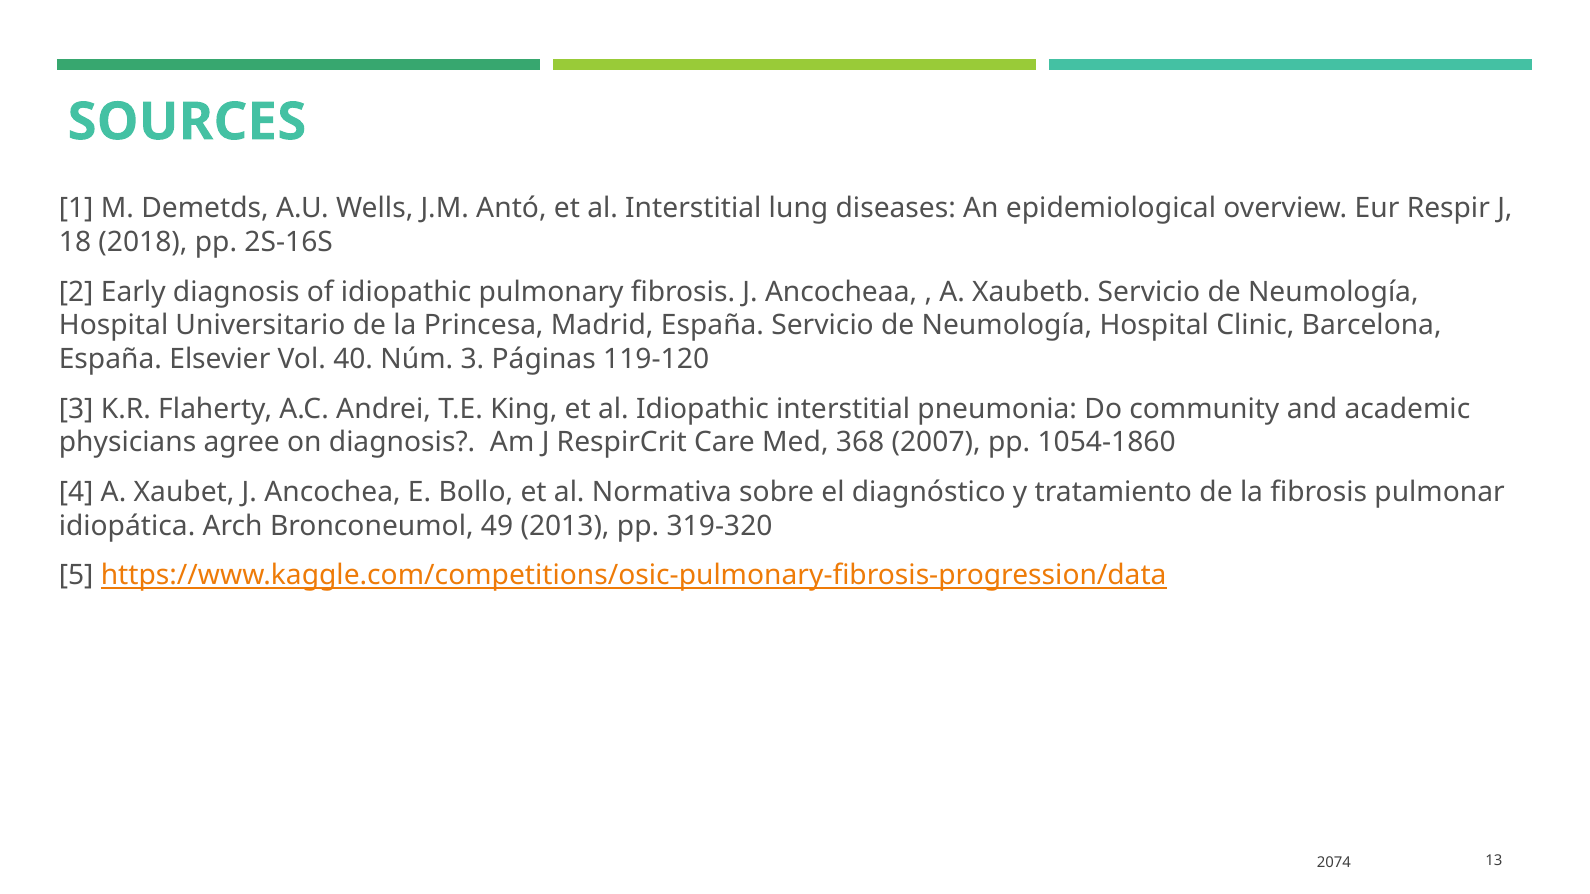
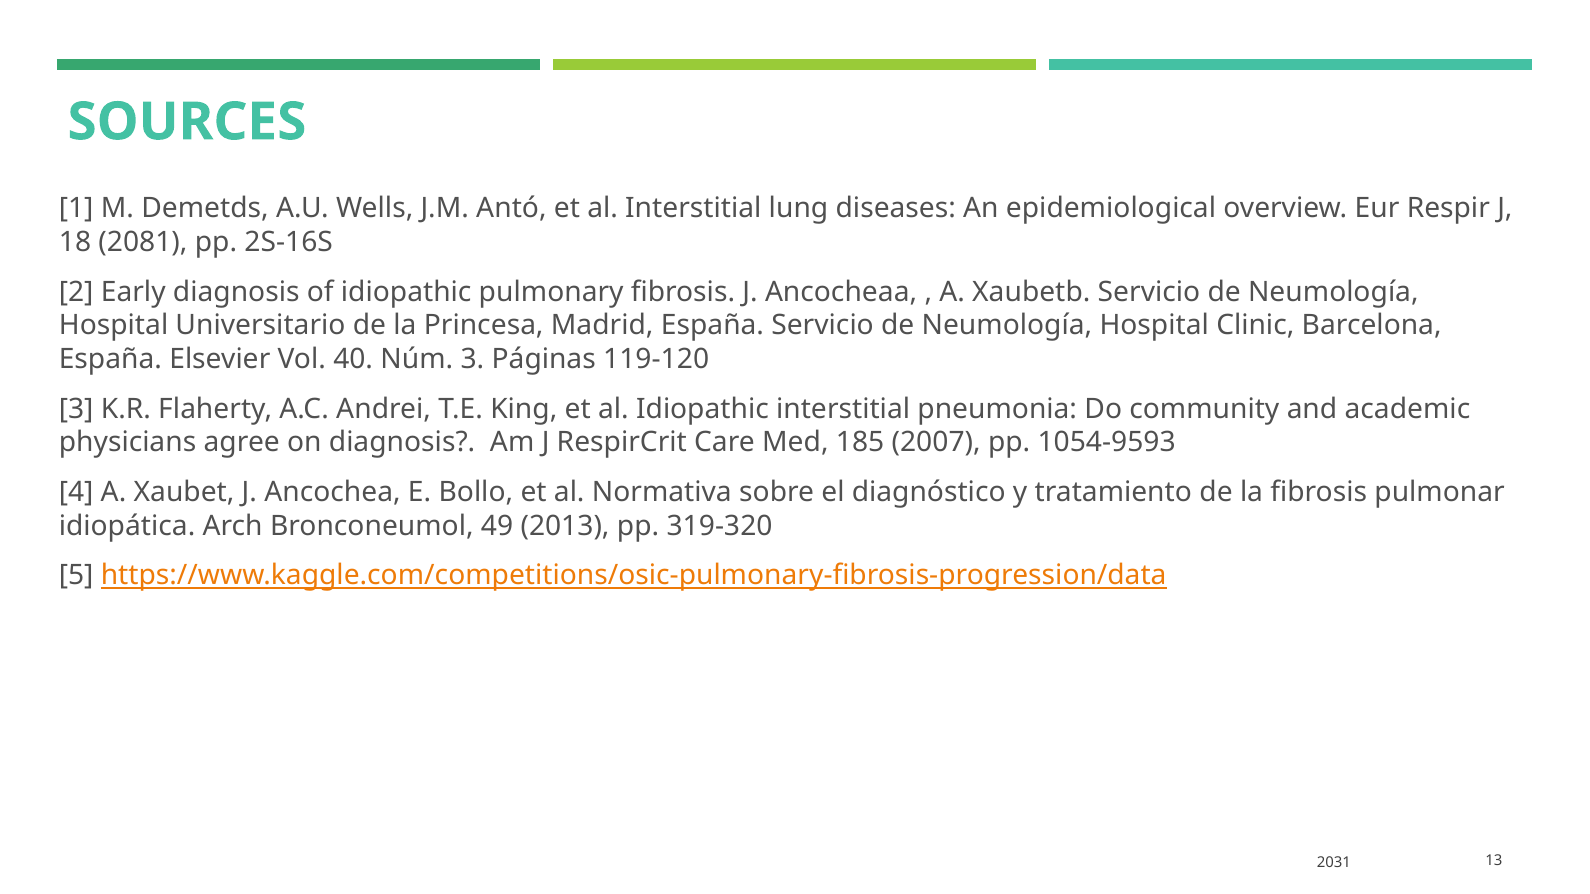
2018: 2018 -> 2081
368: 368 -> 185
1054-1860: 1054-1860 -> 1054-9593
2074: 2074 -> 2031
